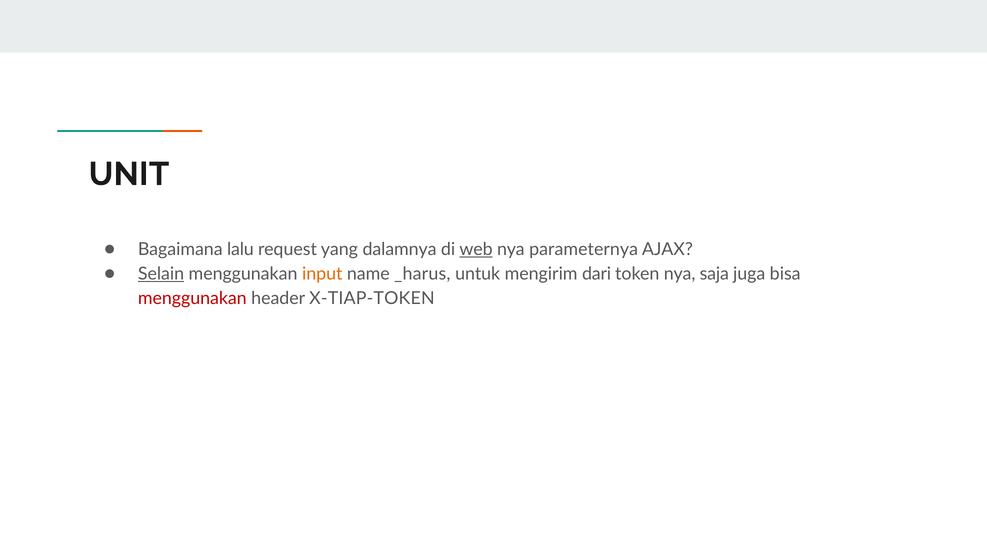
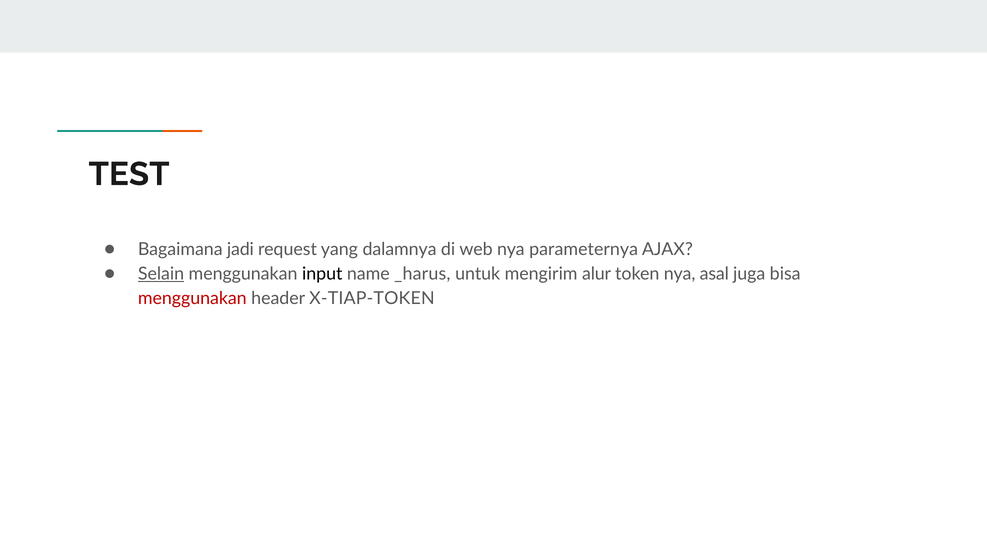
UNIT: UNIT -> TEST
lalu: lalu -> jadi
web underline: present -> none
input colour: orange -> black
dari: dari -> alur
saja: saja -> asal
